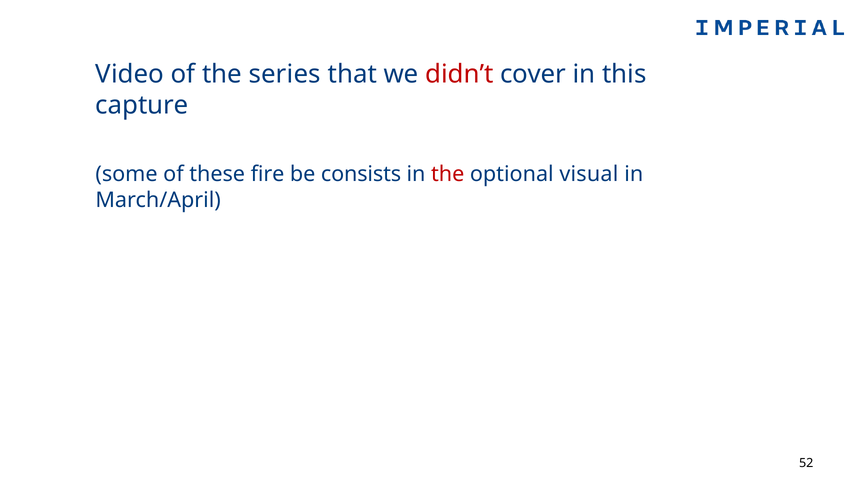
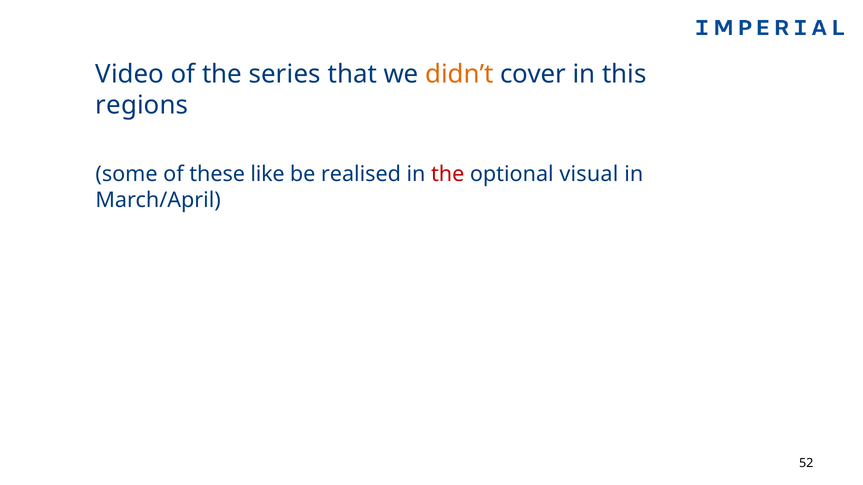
didn’t colour: red -> orange
capture: capture -> regions
fire: fire -> like
consists: consists -> realised
